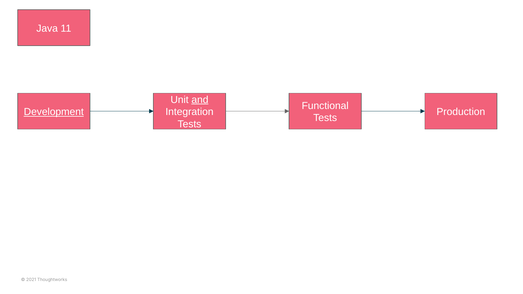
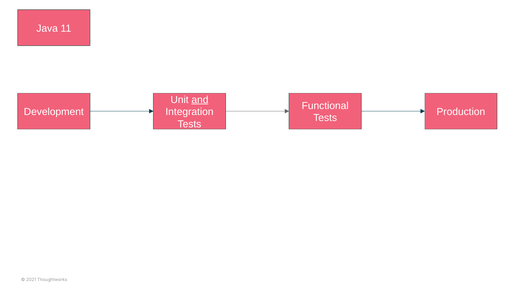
Development underline: present -> none
